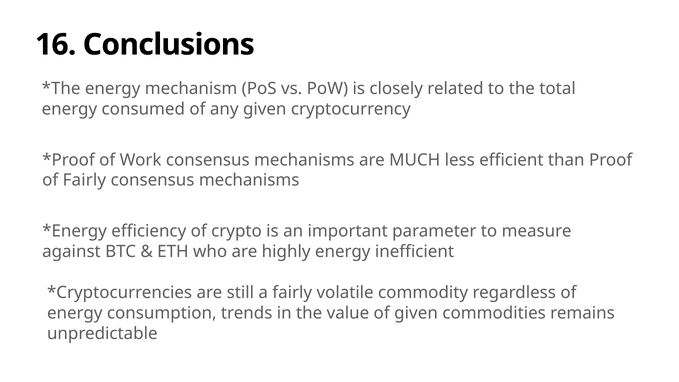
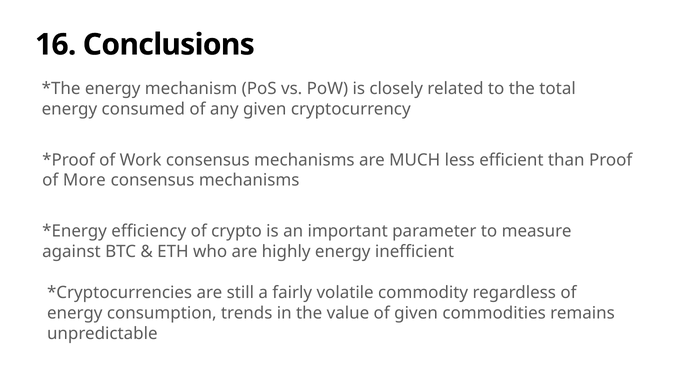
of Fairly: Fairly -> More
